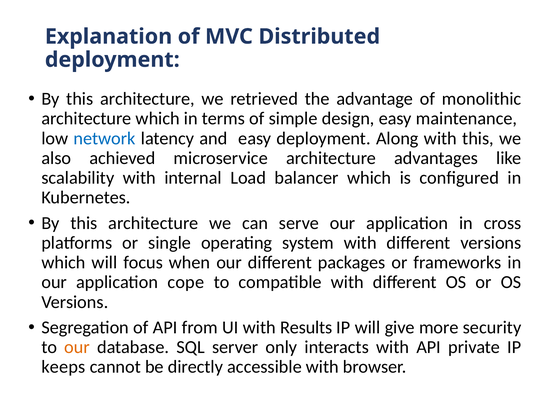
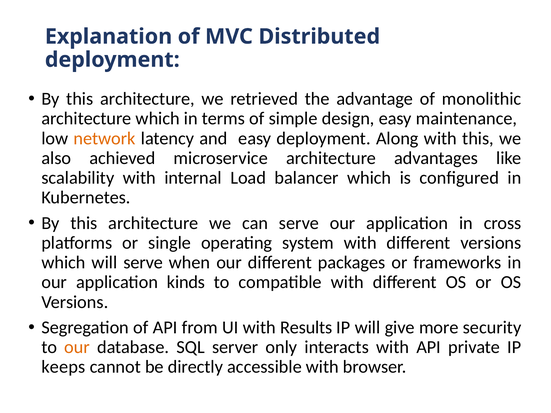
network colour: blue -> orange
will focus: focus -> serve
cope: cope -> kinds
